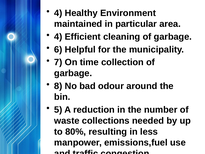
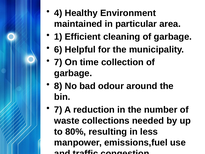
4 at (58, 37): 4 -> 1
5 at (58, 110): 5 -> 7
